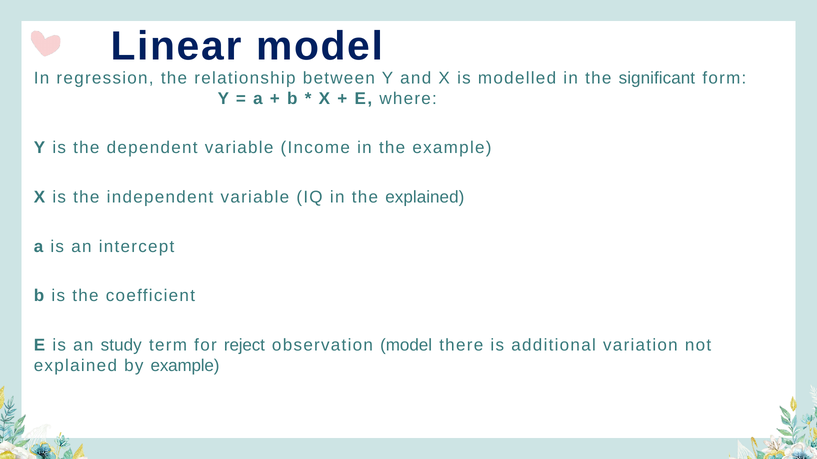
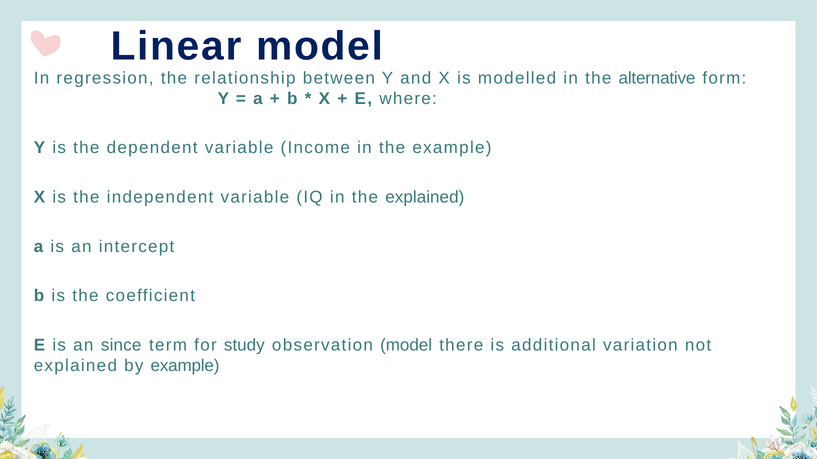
significant: significant -> alternative
study: study -> since
reject: reject -> study
